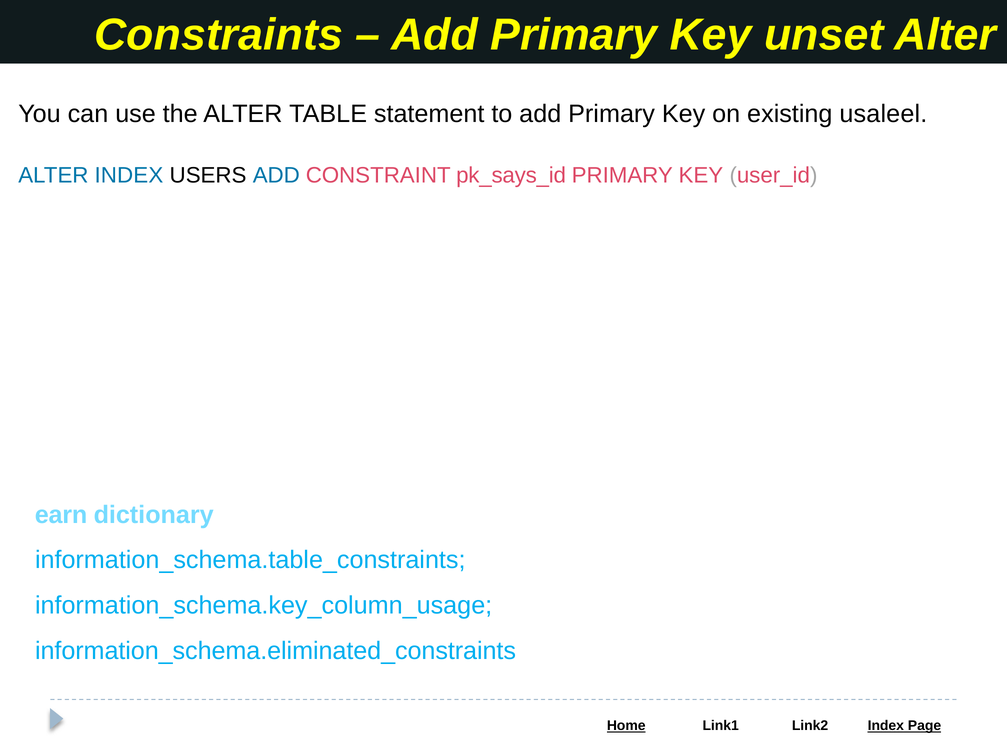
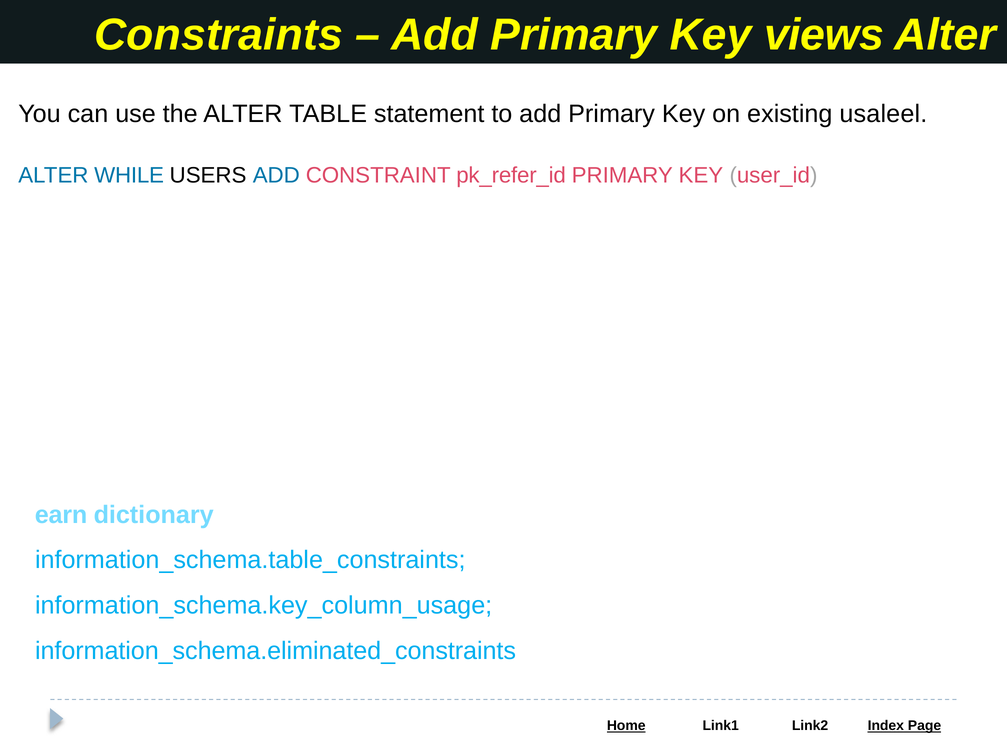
unset: unset -> views
ALTER INDEX: INDEX -> WHILE
pk_says_id: pk_says_id -> pk_refer_id
